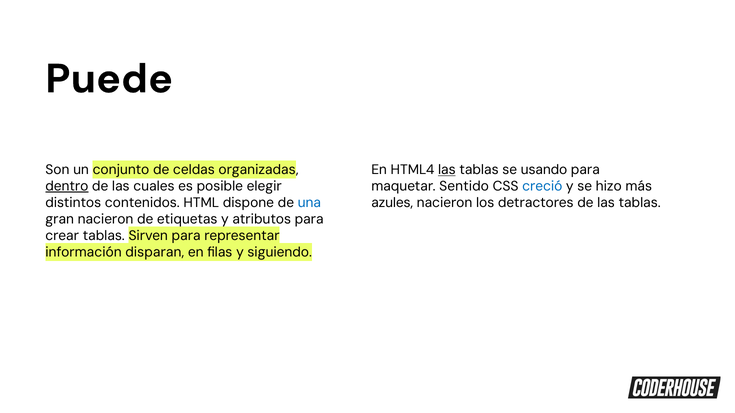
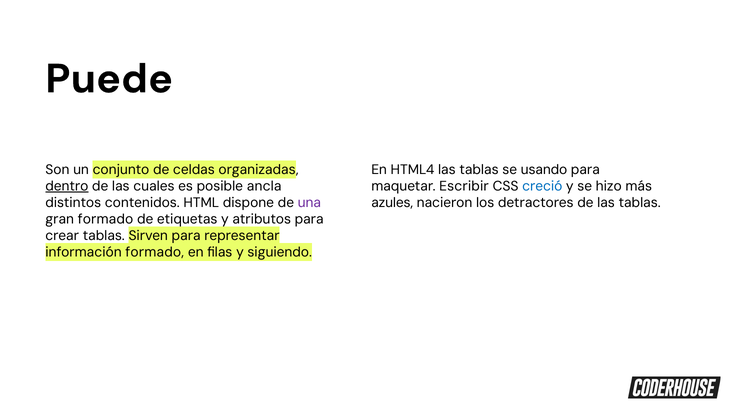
las at (447, 170) underline: present -> none
elegir: elegir -> ancla
Sentido: Sentido -> Escribir
una colour: blue -> purple
gran nacieron: nacieron -> formado
información disparan: disparan -> formado
